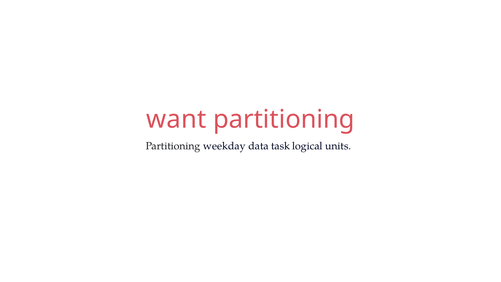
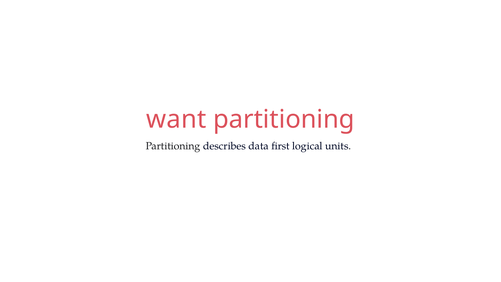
weekday: weekday -> describes
task: task -> first
